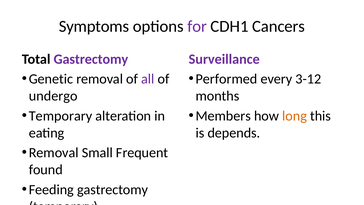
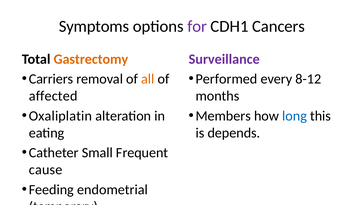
Gastrectomy at (91, 59) colour: purple -> orange
Genetic: Genetic -> Carriers
all colour: purple -> orange
3-12: 3-12 -> 8-12
undergo: undergo -> affected
Temporary at (61, 116): Temporary -> Oxaliplatin
long colour: orange -> blue
Removal at (54, 153): Removal -> Catheter
found: found -> cause
Feeding gastrectomy: gastrectomy -> endometrial
